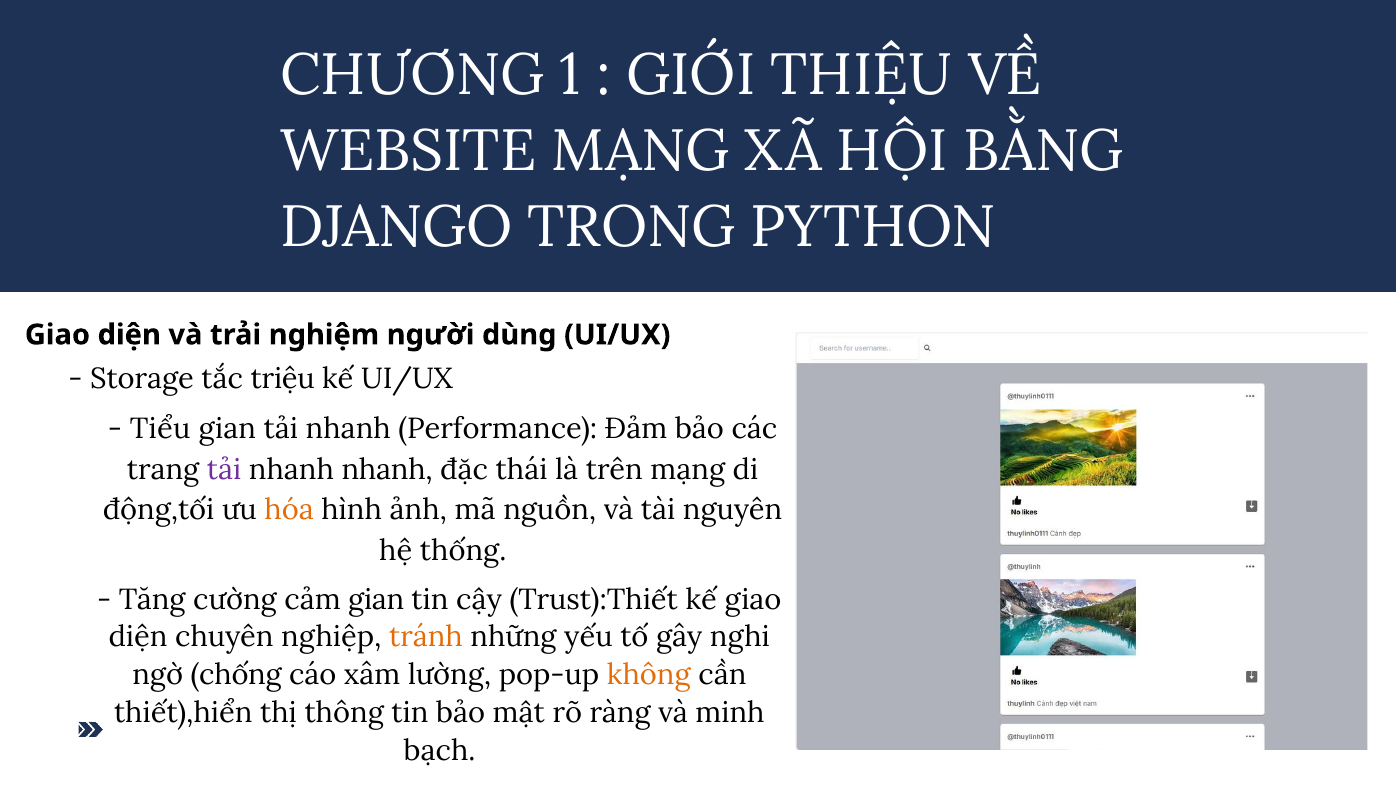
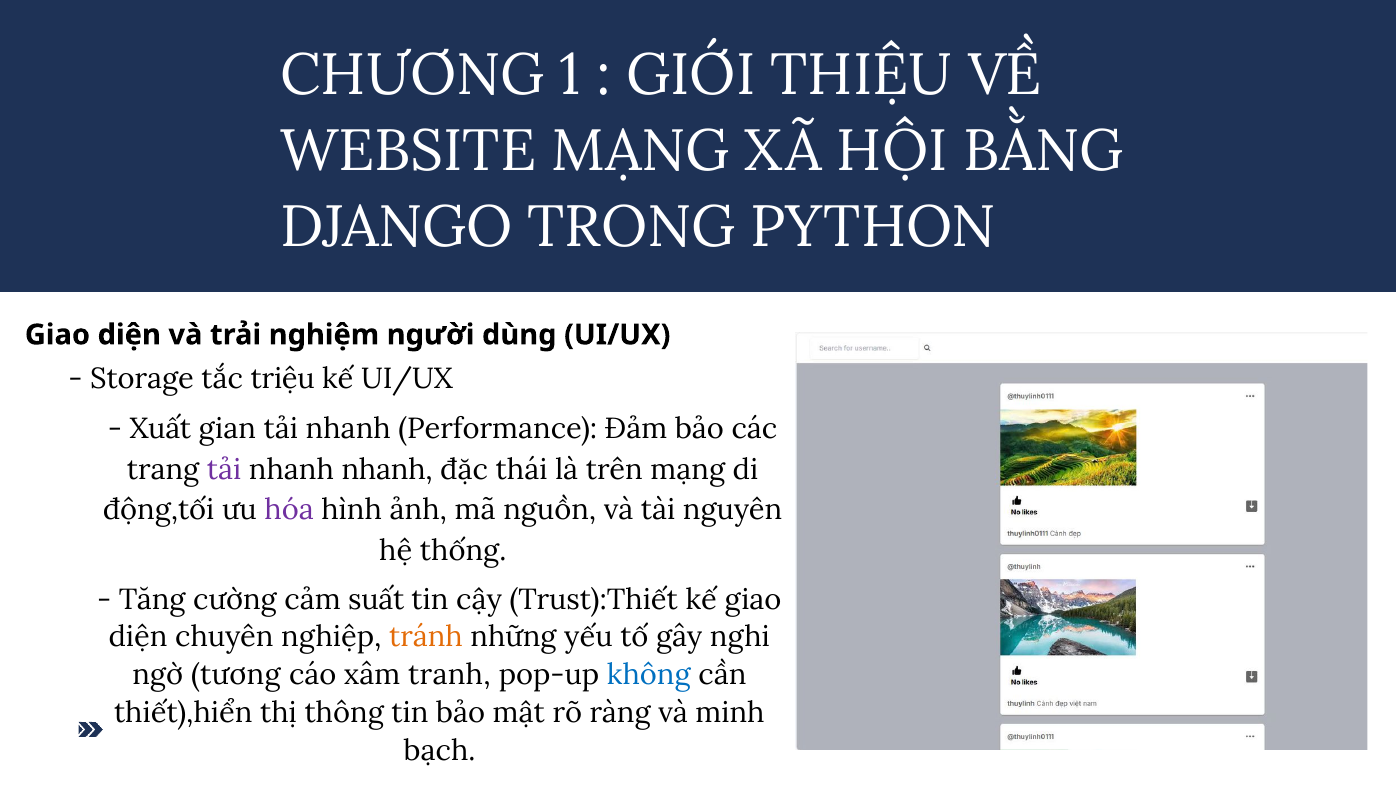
Tiểu: Tiểu -> Xuất
hóa colour: orange -> purple
cảm gian: gian -> suất
chống: chống -> tương
lường: lường -> tranh
không colour: orange -> blue
